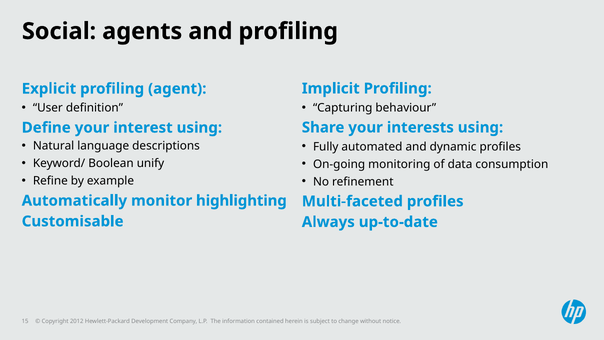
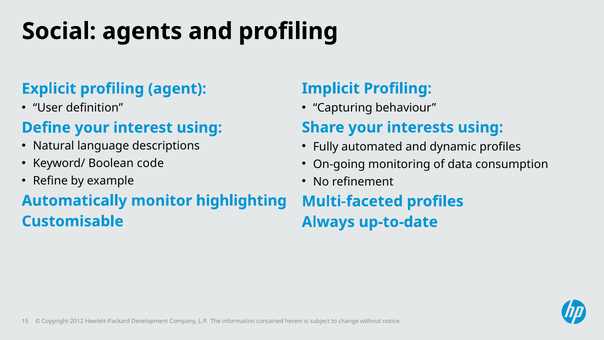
unify: unify -> code
